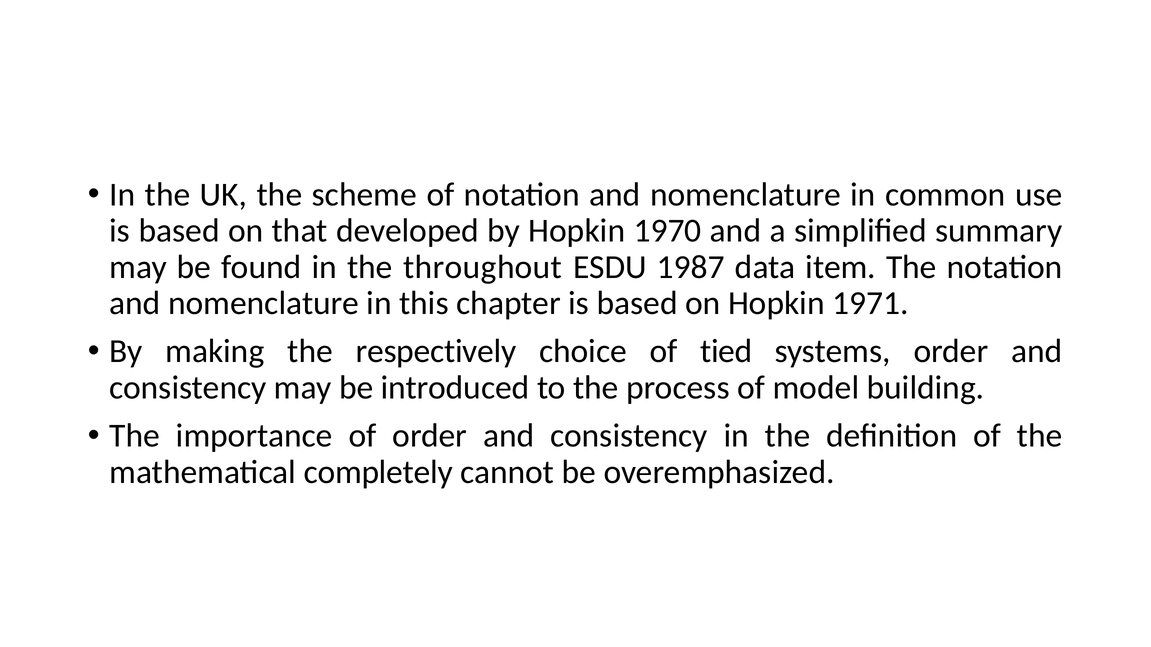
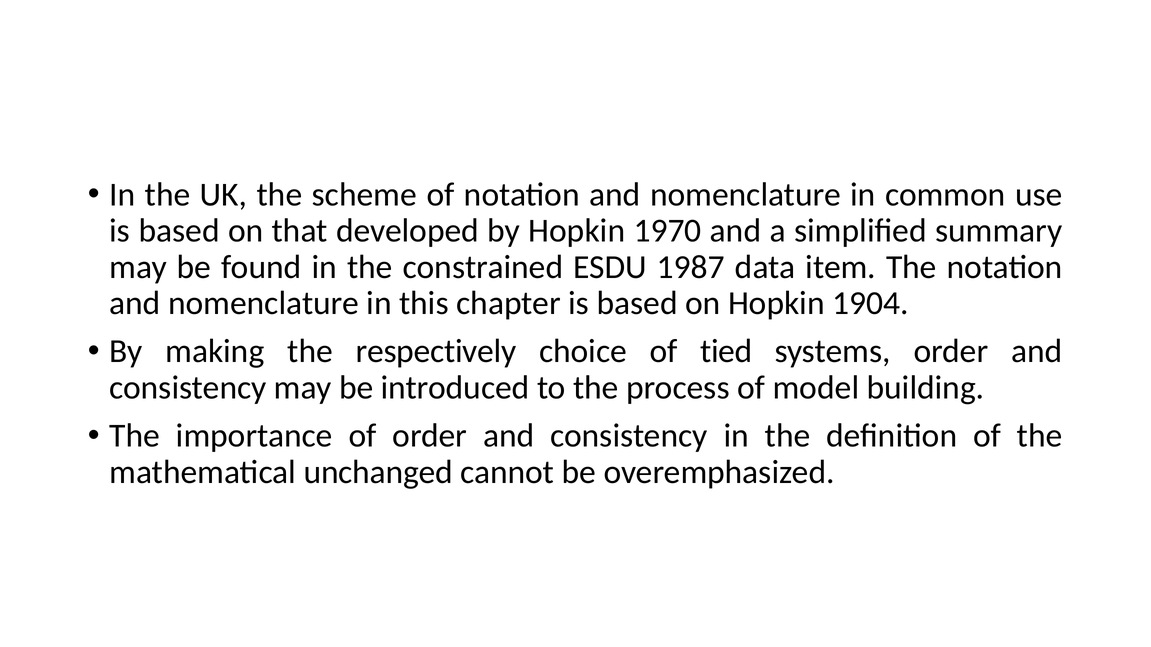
throughout: throughout -> constrained
1971: 1971 -> 1904
completely: completely -> unchanged
